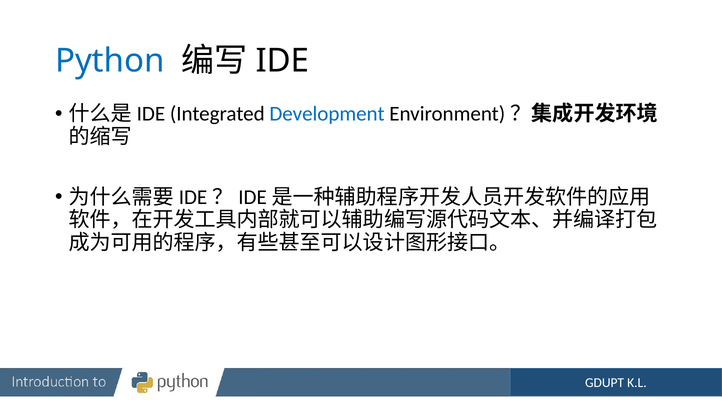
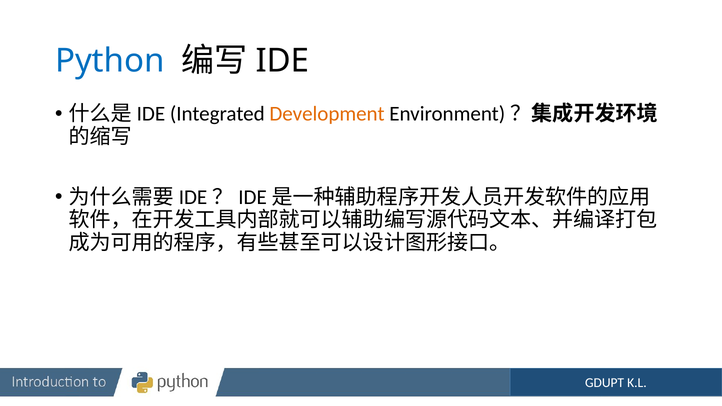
Development colour: blue -> orange
